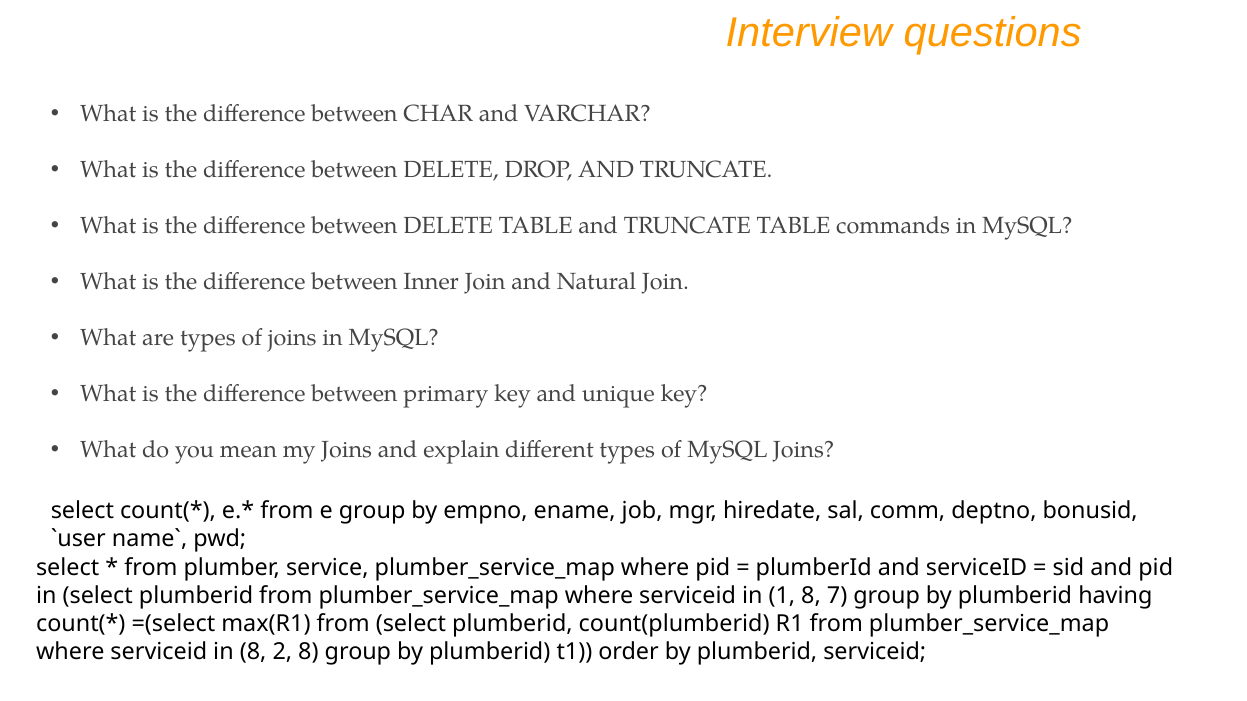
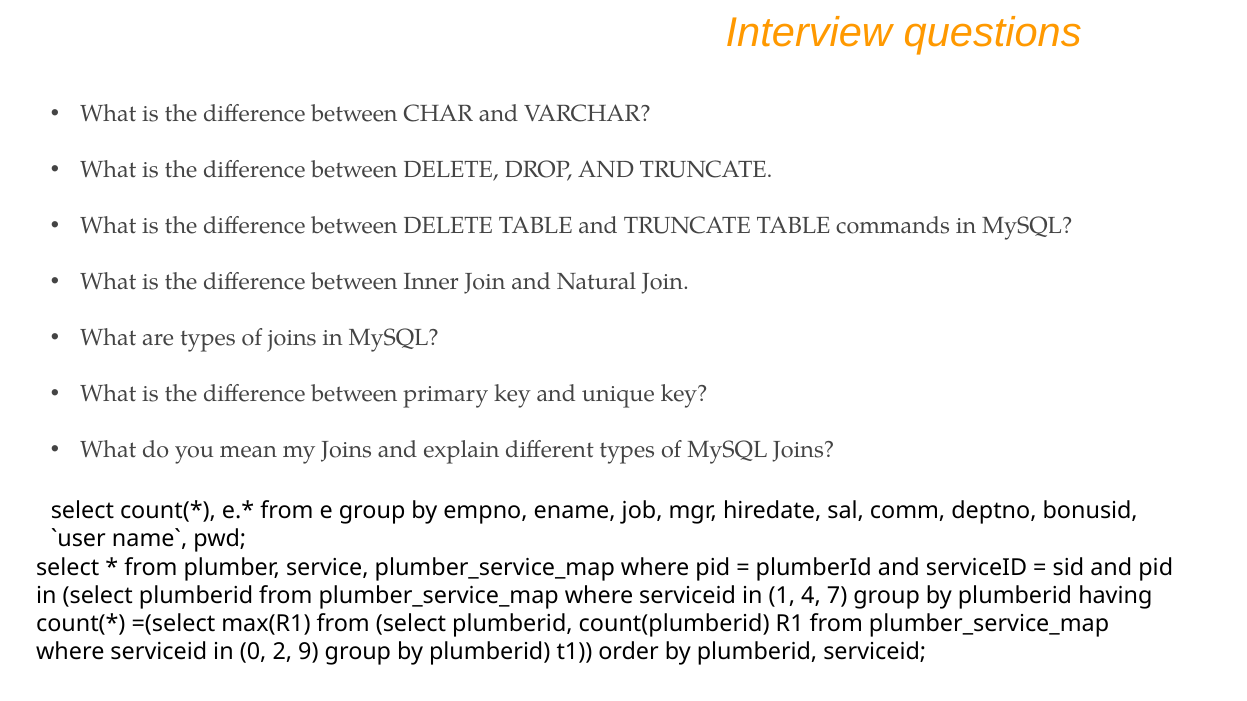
1 8: 8 -> 4
in 8: 8 -> 0
2 8: 8 -> 9
